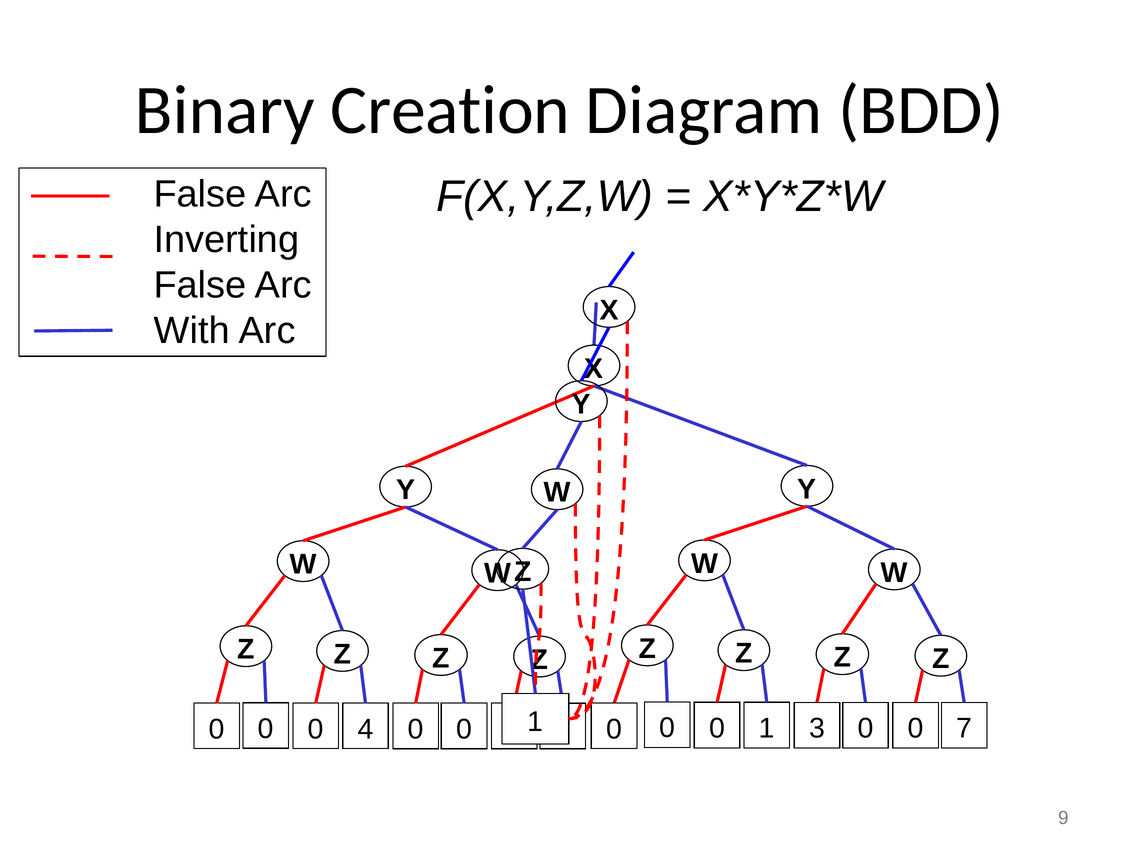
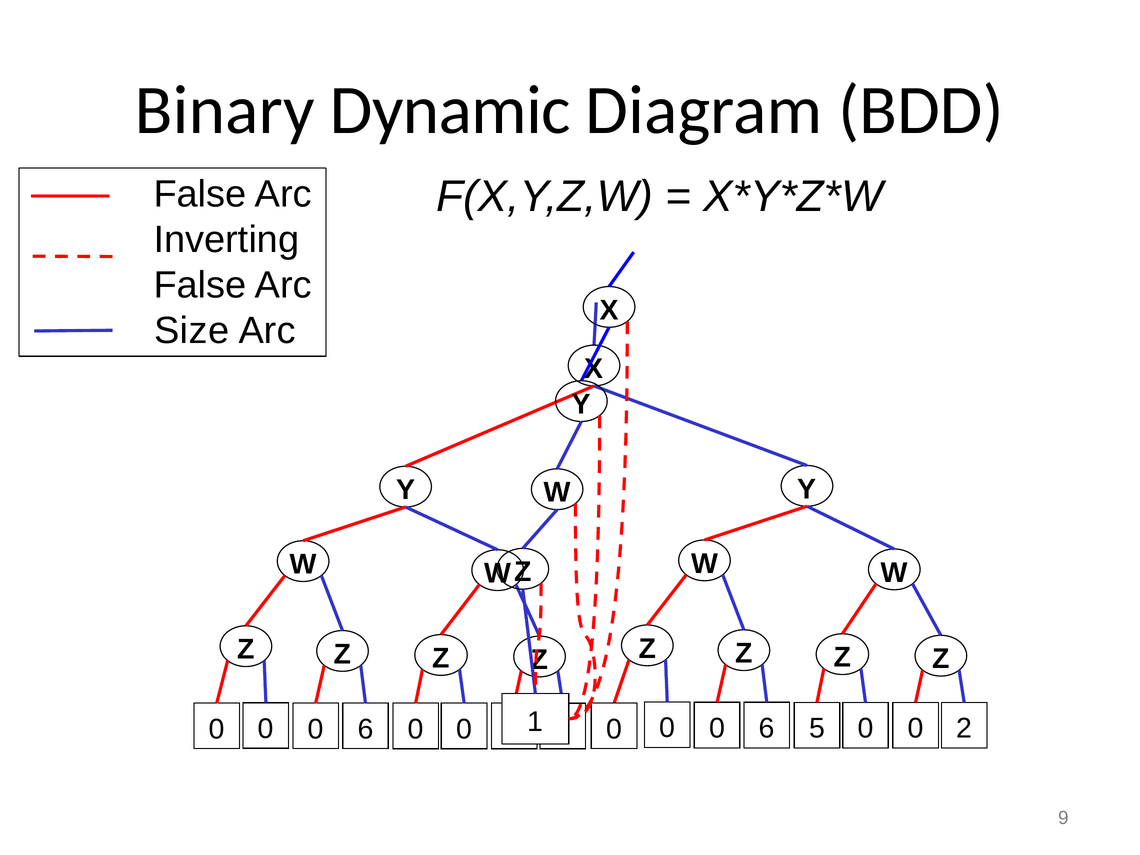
Creation: Creation -> Dynamic
With: With -> Size
1 at (767, 728): 1 -> 6
7: 7 -> 2
3: 3 -> 5
4 at (365, 729): 4 -> 6
